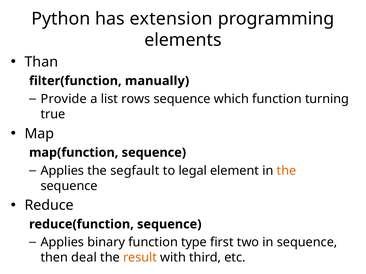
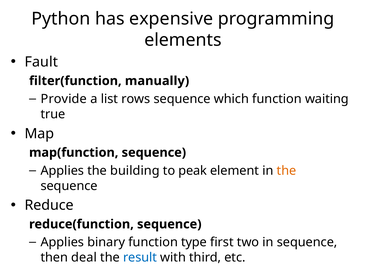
extension: extension -> expensive
Than: Than -> Fault
turning: turning -> waiting
segfault: segfault -> building
legal: legal -> peak
result colour: orange -> blue
